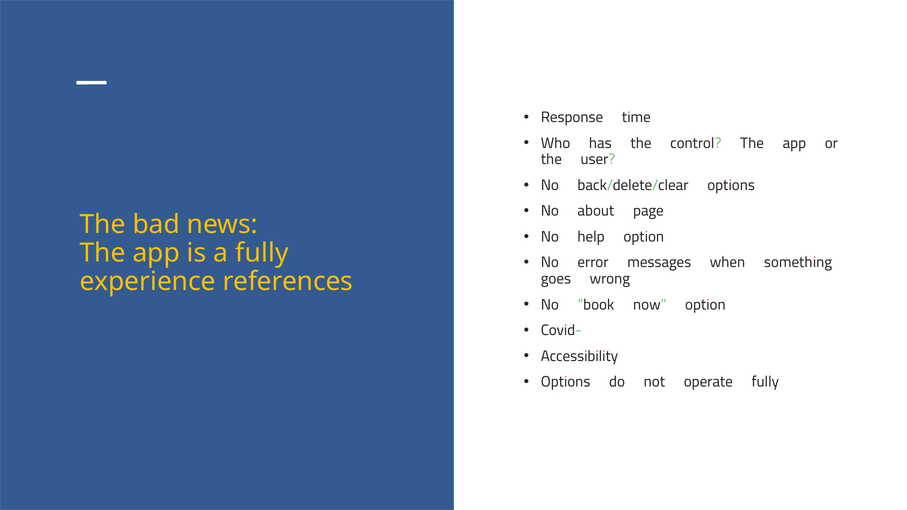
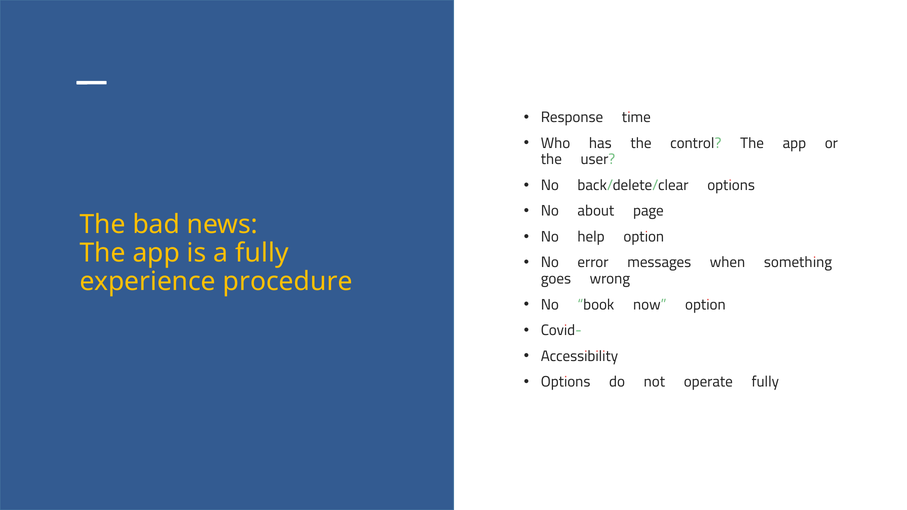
references: references -> procedure
